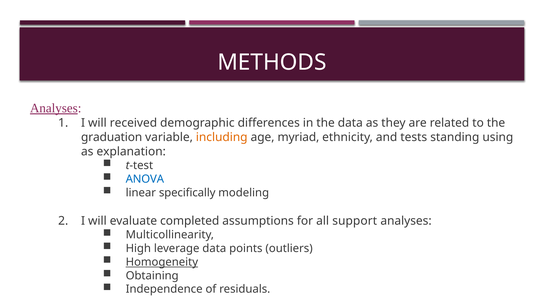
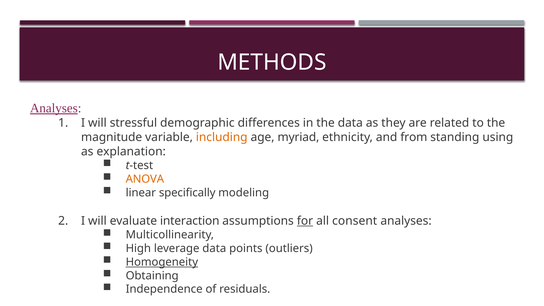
received: received -> stressful
graduation: graduation -> magnitude
tests: tests -> from
ANOVA colour: blue -> orange
completed: completed -> interaction
for underline: none -> present
support: support -> consent
